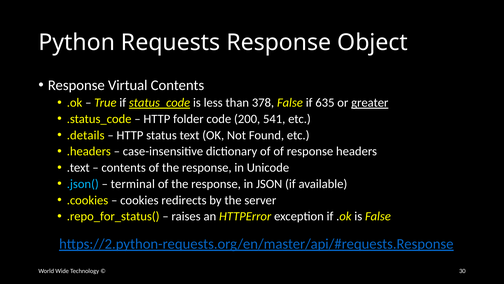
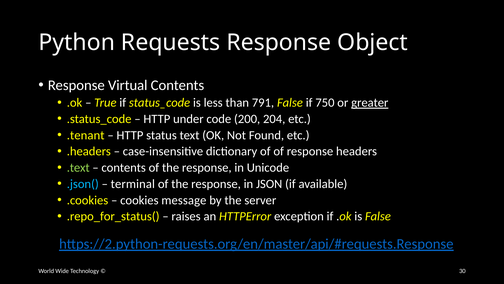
status_code underline: present -> none
378: 378 -> 791
635: 635 -> 750
folder: folder -> under
541: 541 -> 204
.details: .details -> .tenant
.text colour: white -> light green
redirects: redirects -> message
